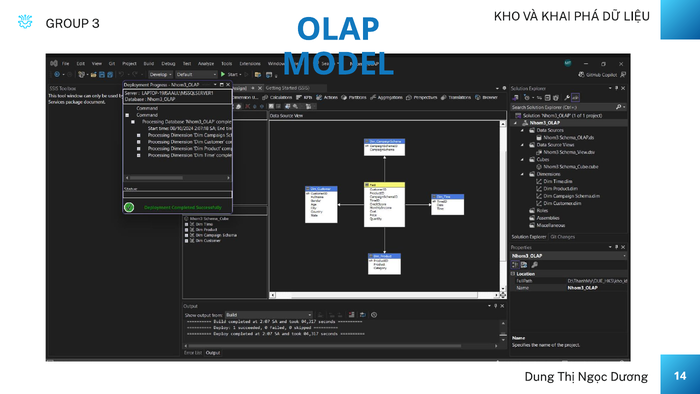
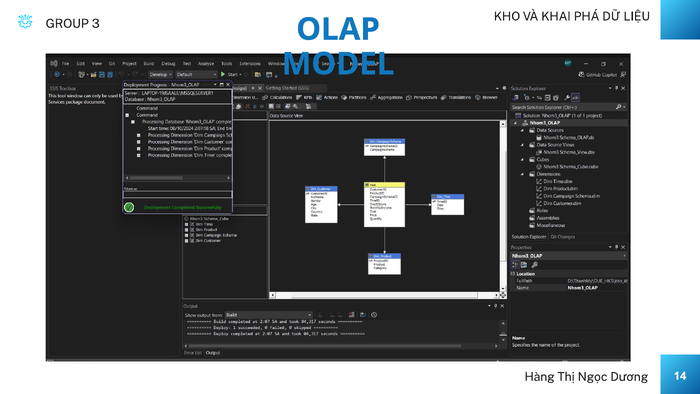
Dung: Dung -> Hàng
